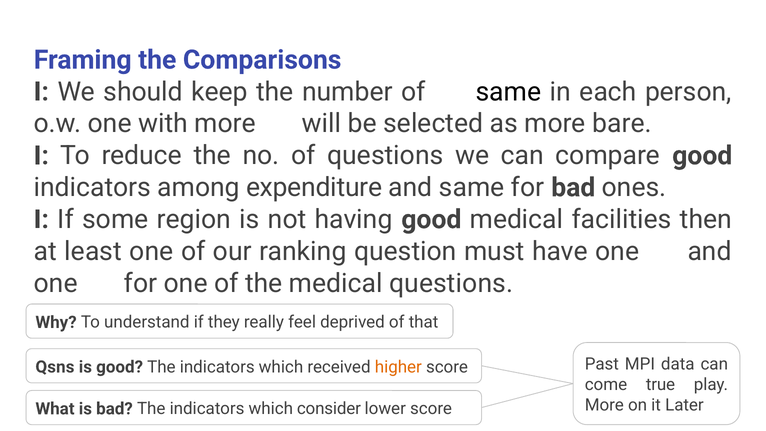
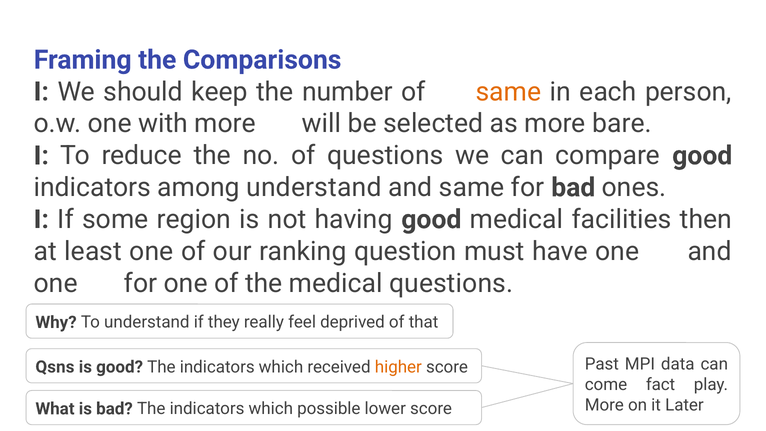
same at (508, 92) colour: black -> orange
among expenditure: expenditure -> understand
true: true -> fact
consider: consider -> possible
